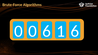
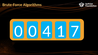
0 6: 6 -> 4
1 6: 6 -> 7
